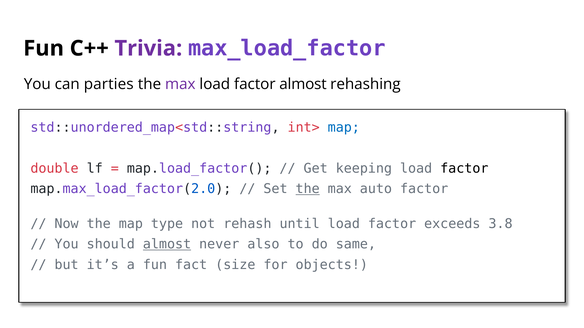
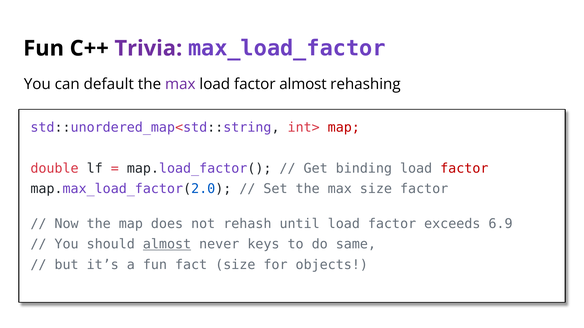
parties: parties -> default
map at (344, 128) colour: blue -> red
keeping: keeping -> binding
factor at (464, 169) colour: black -> red
the at (308, 189) underline: present -> none
max auto: auto -> size
type: type -> does
3.8: 3.8 -> 6.9
also: also -> keys
